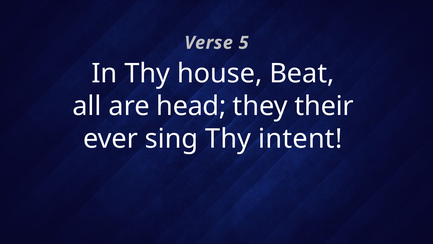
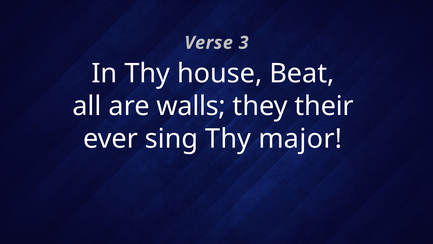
5: 5 -> 3
head: head -> walls
intent: intent -> major
